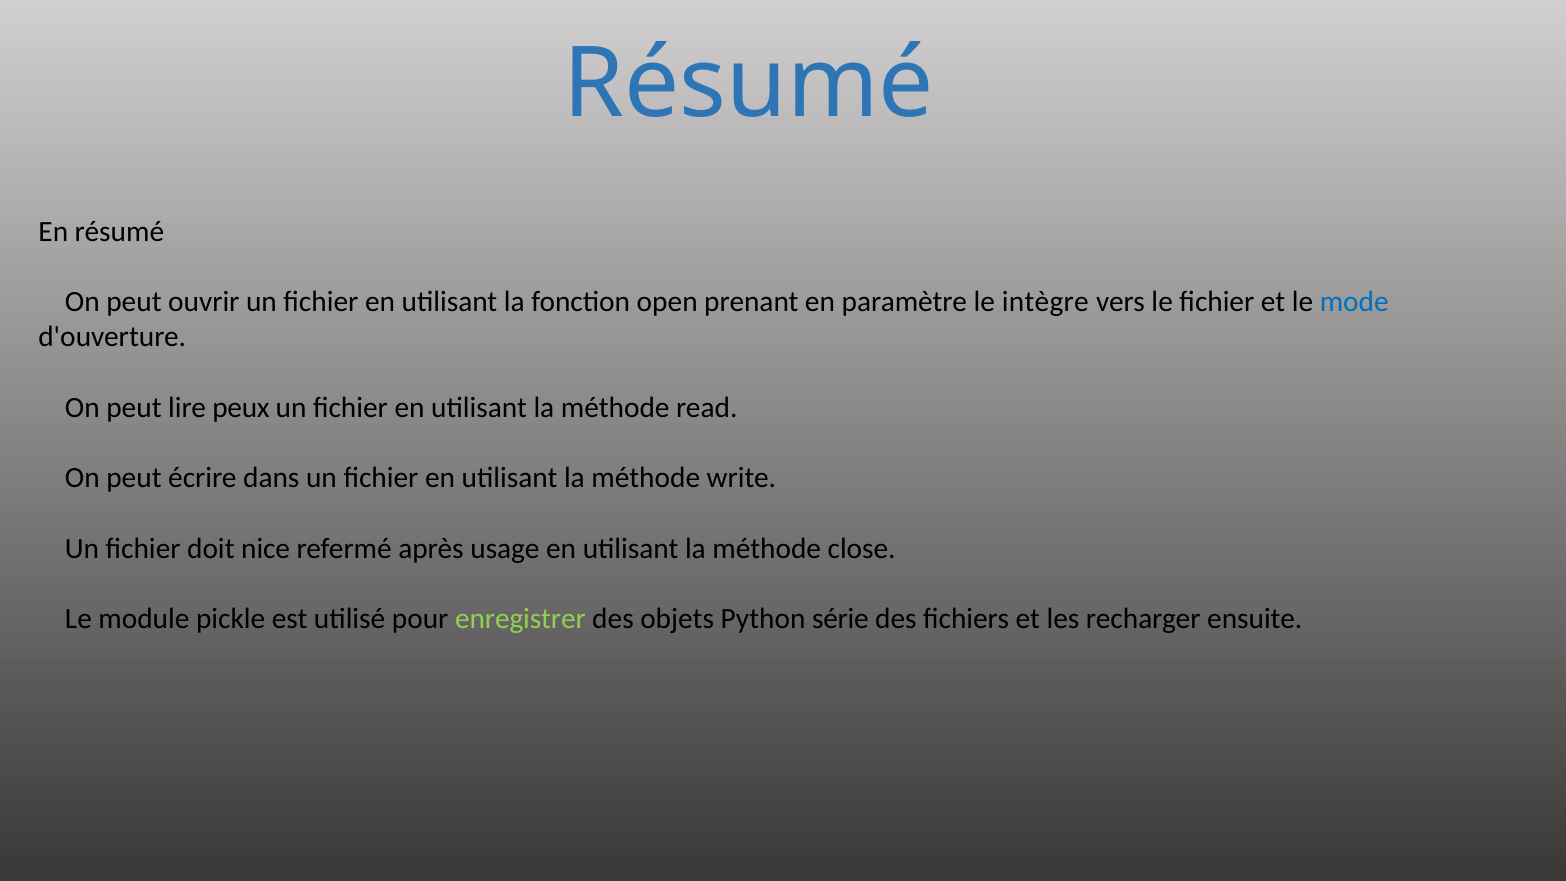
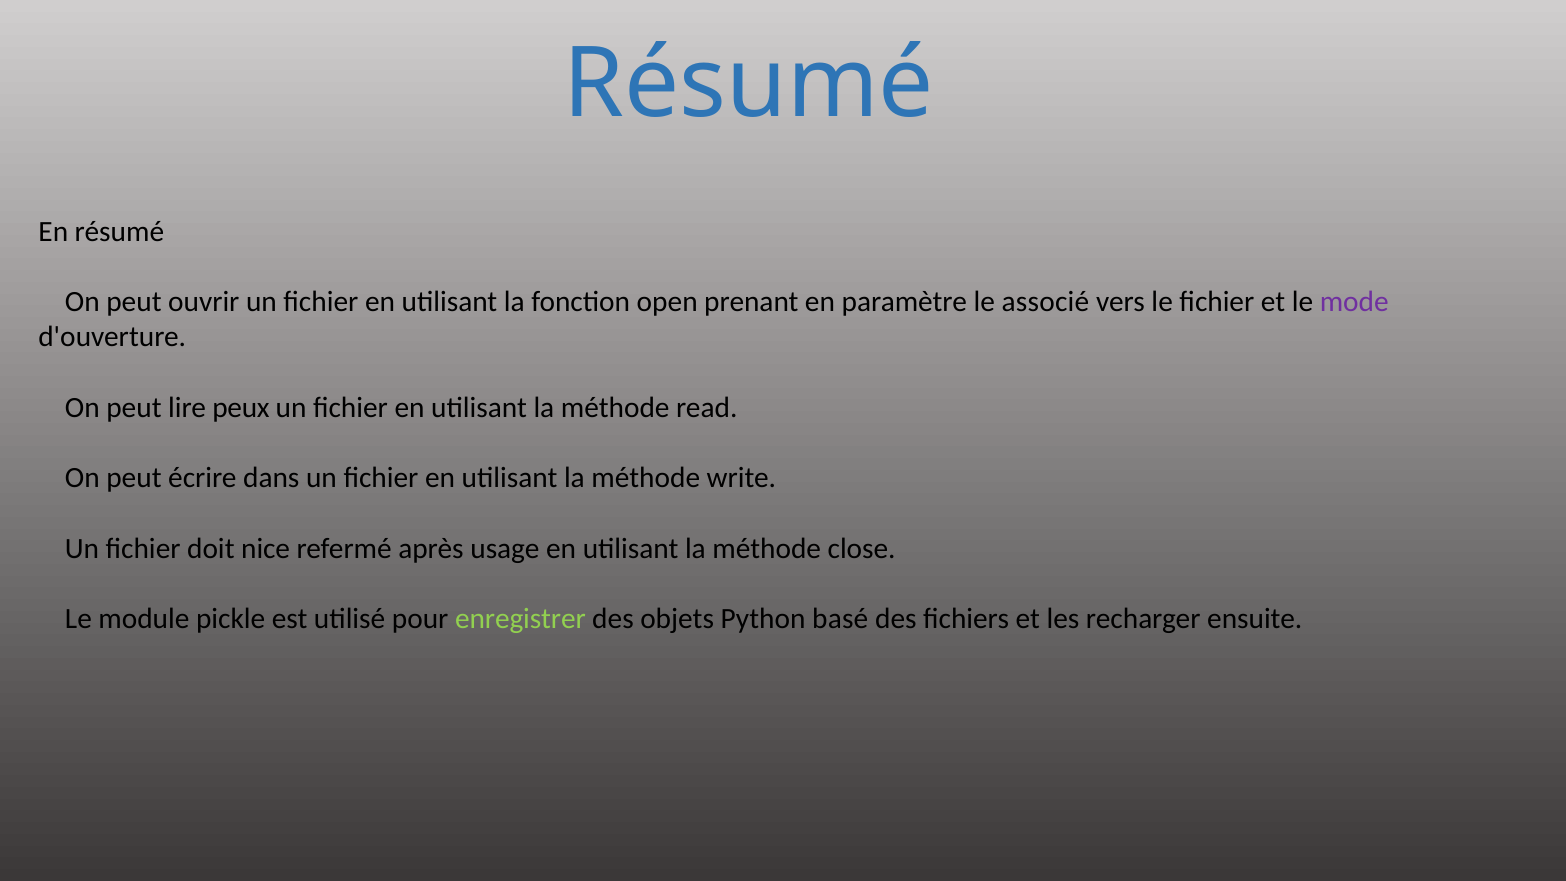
intègre: intègre -> associé
mode colour: blue -> purple
série: série -> basé
